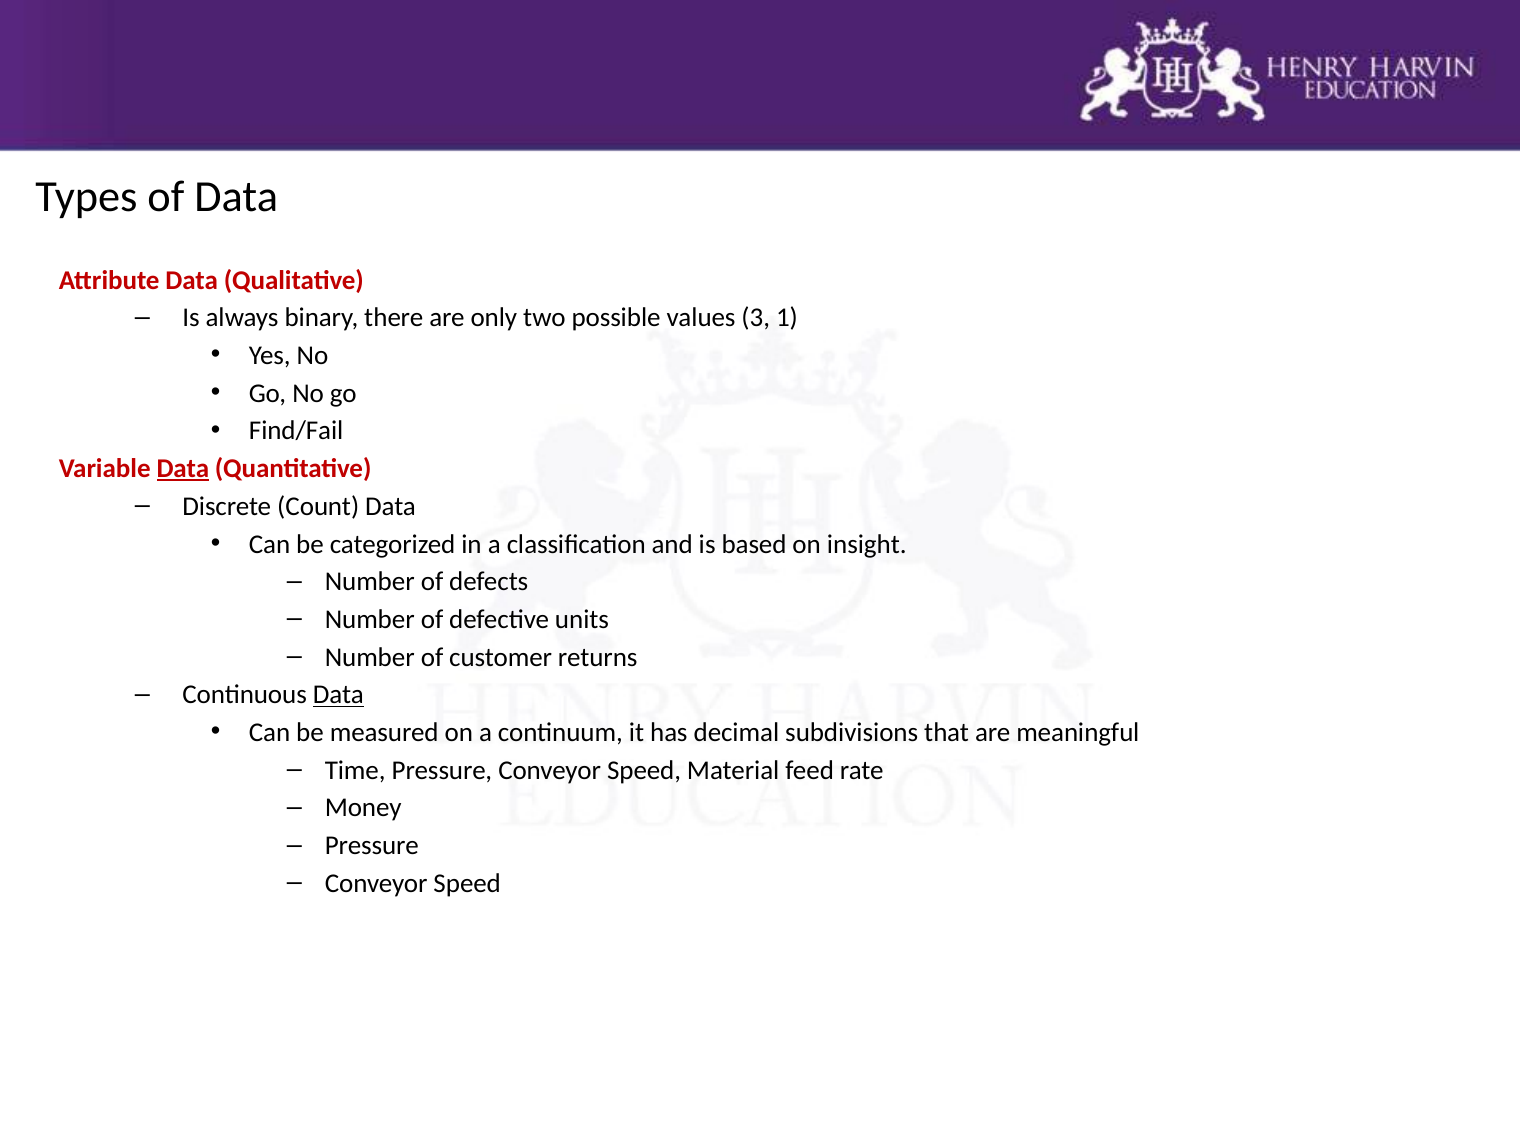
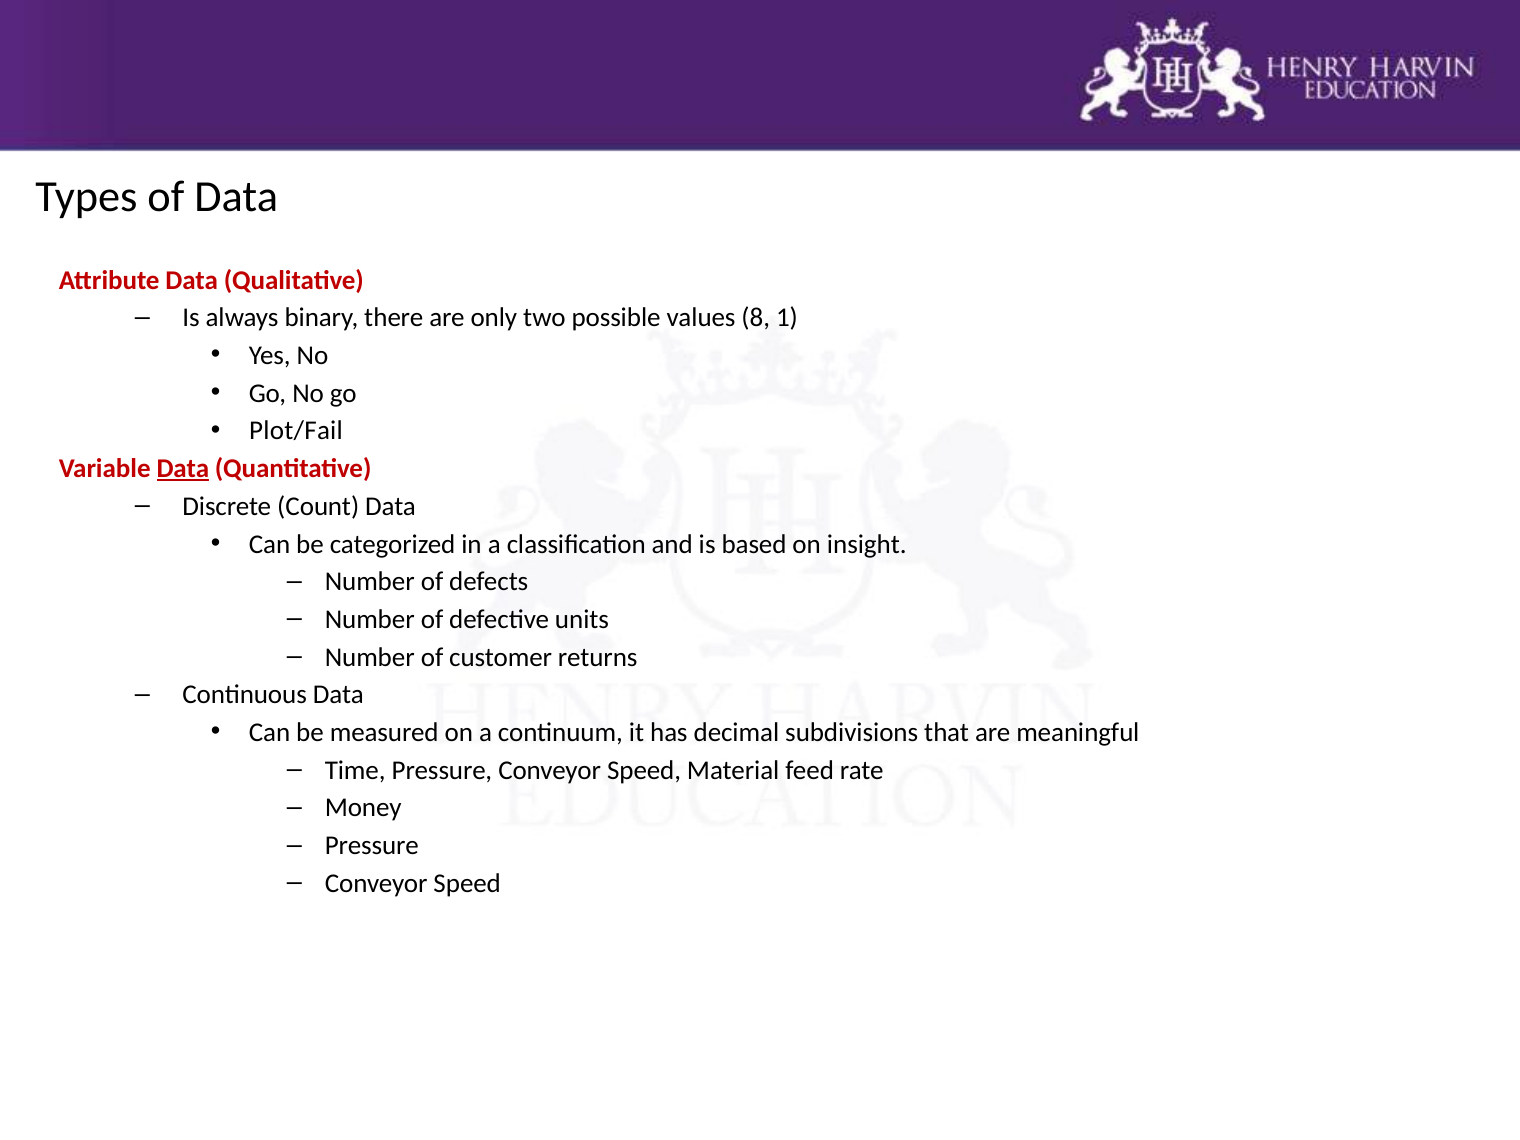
3: 3 -> 8
Find/Fail: Find/Fail -> Plot/Fail
Data at (338, 695) underline: present -> none
